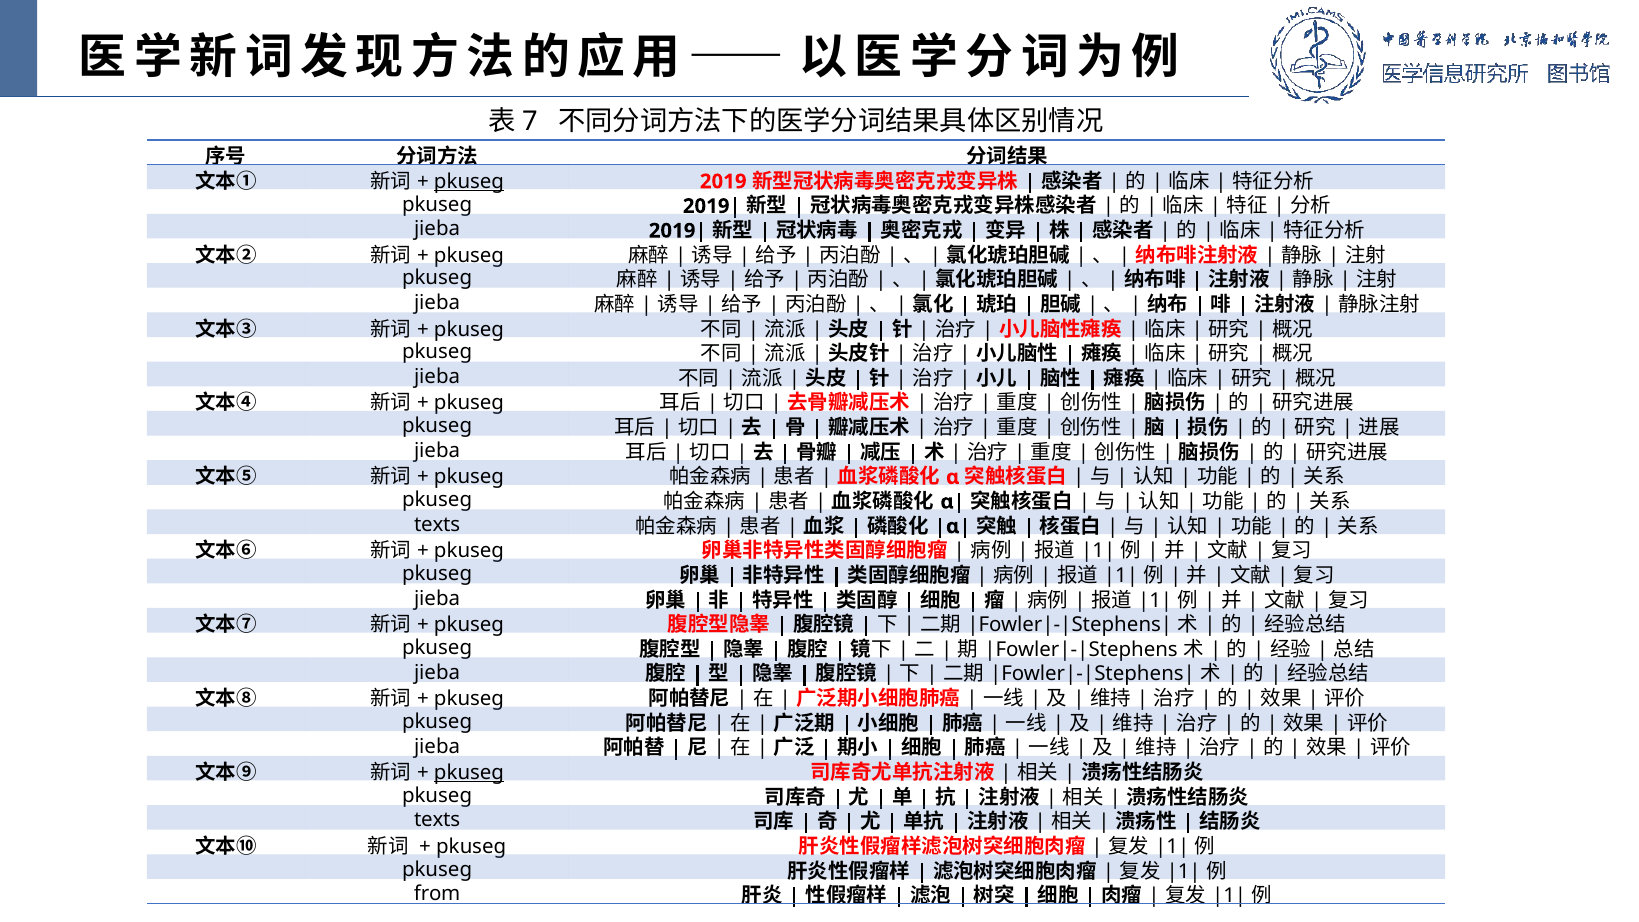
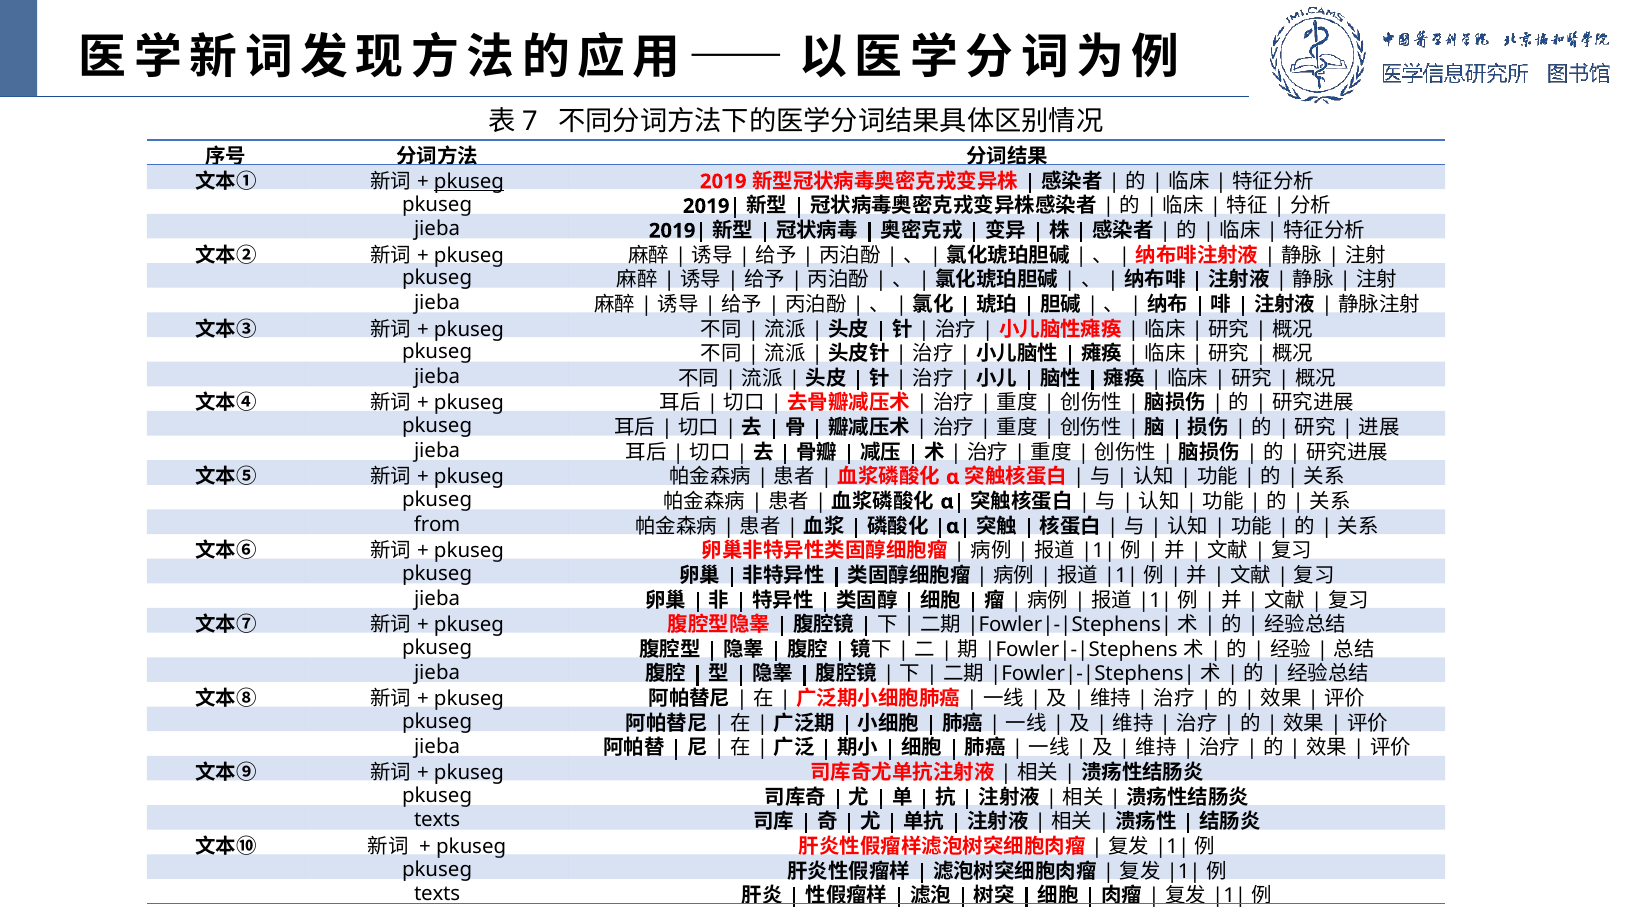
texts at (437, 525): texts -> from
pkuseg at (469, 773) underline: present -> none
from at (437, 894): from -> texts
